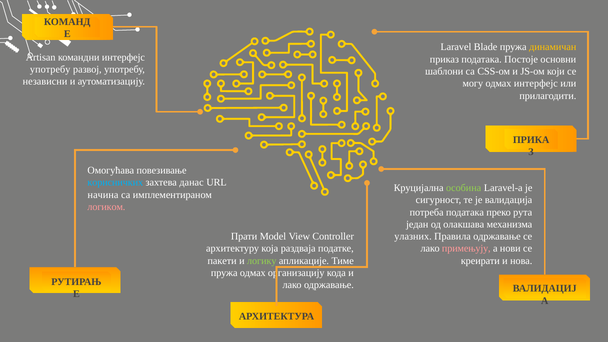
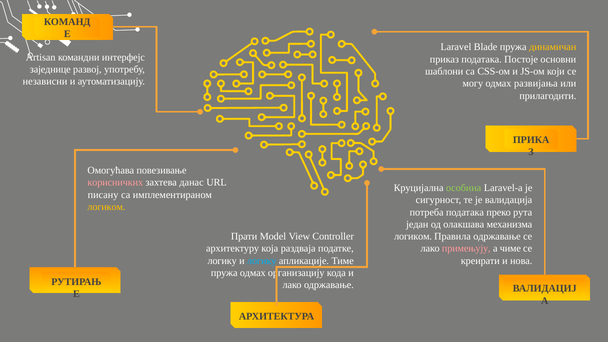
употребу at (50, 69): употребу -> заједнице
одмах интерфејс: интерфејс -> развијања
корисничких colour: light blue -> pink
начина: начина -> писану
логиком at (106, 207) colour: pink -> yellow
улазних at (413, 236): улазних -> логиком
нови: нови -> чиме
пакети at (222, 261): пакети -> логику
логику at (262, 261) colour: light green -> light blue
